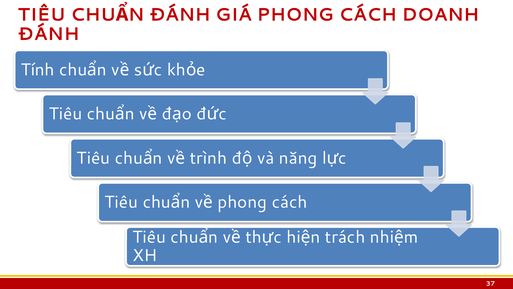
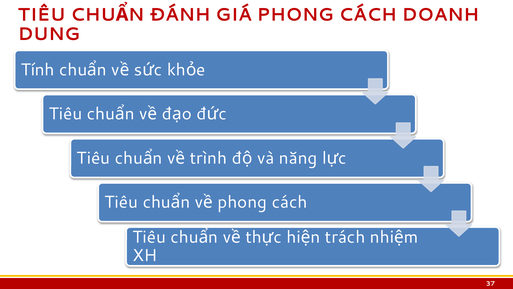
ĐÁNH at (49, 34): ĐÁNH -> DUNG
